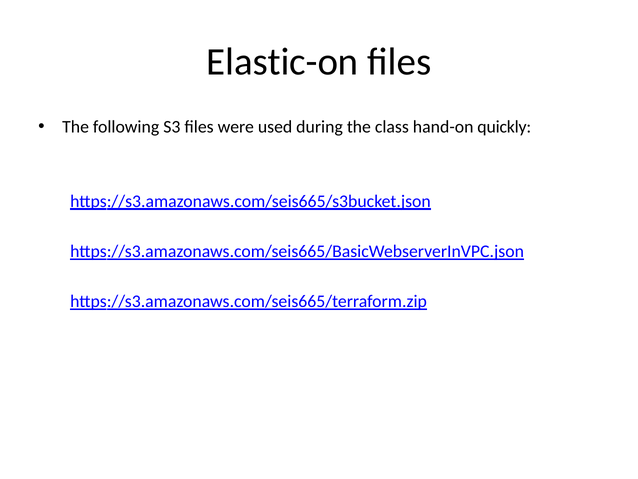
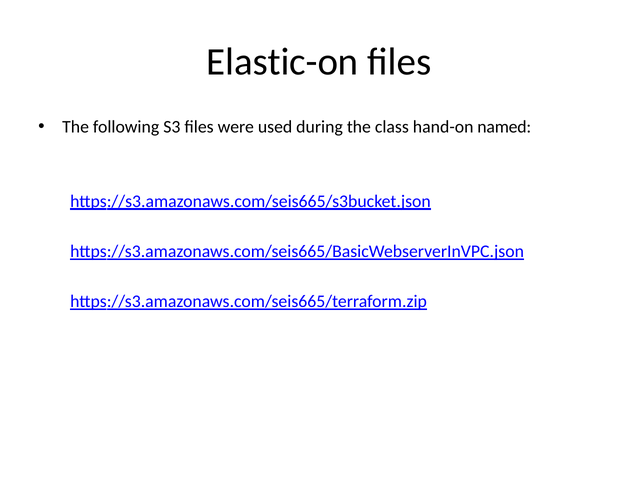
quickly: quickly -> named
